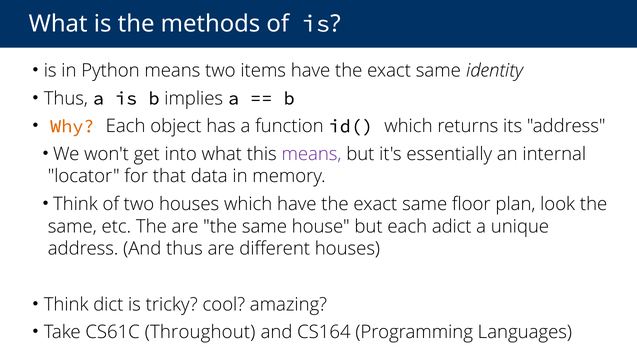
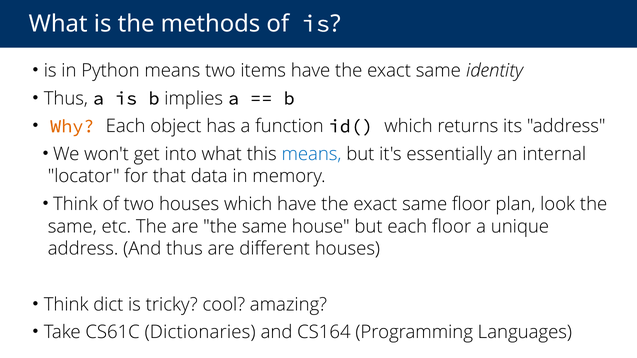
means at (311, 154) colour: purple -> blue
each adict: adict -> floor
Throughout: Throughout -> Dictionaries
